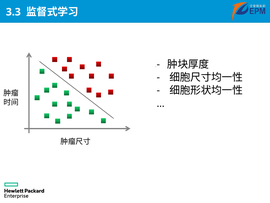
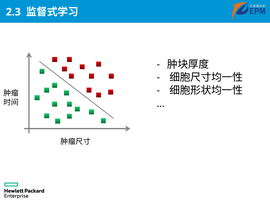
3.3: 3.3 -> 2.3
